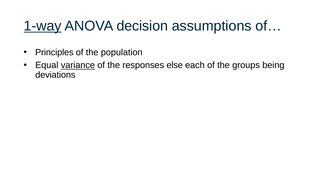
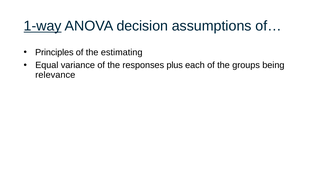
population: population -> estimating
variance underline: present -> none
else: else -> plus
deviations: deviations -> relevance
